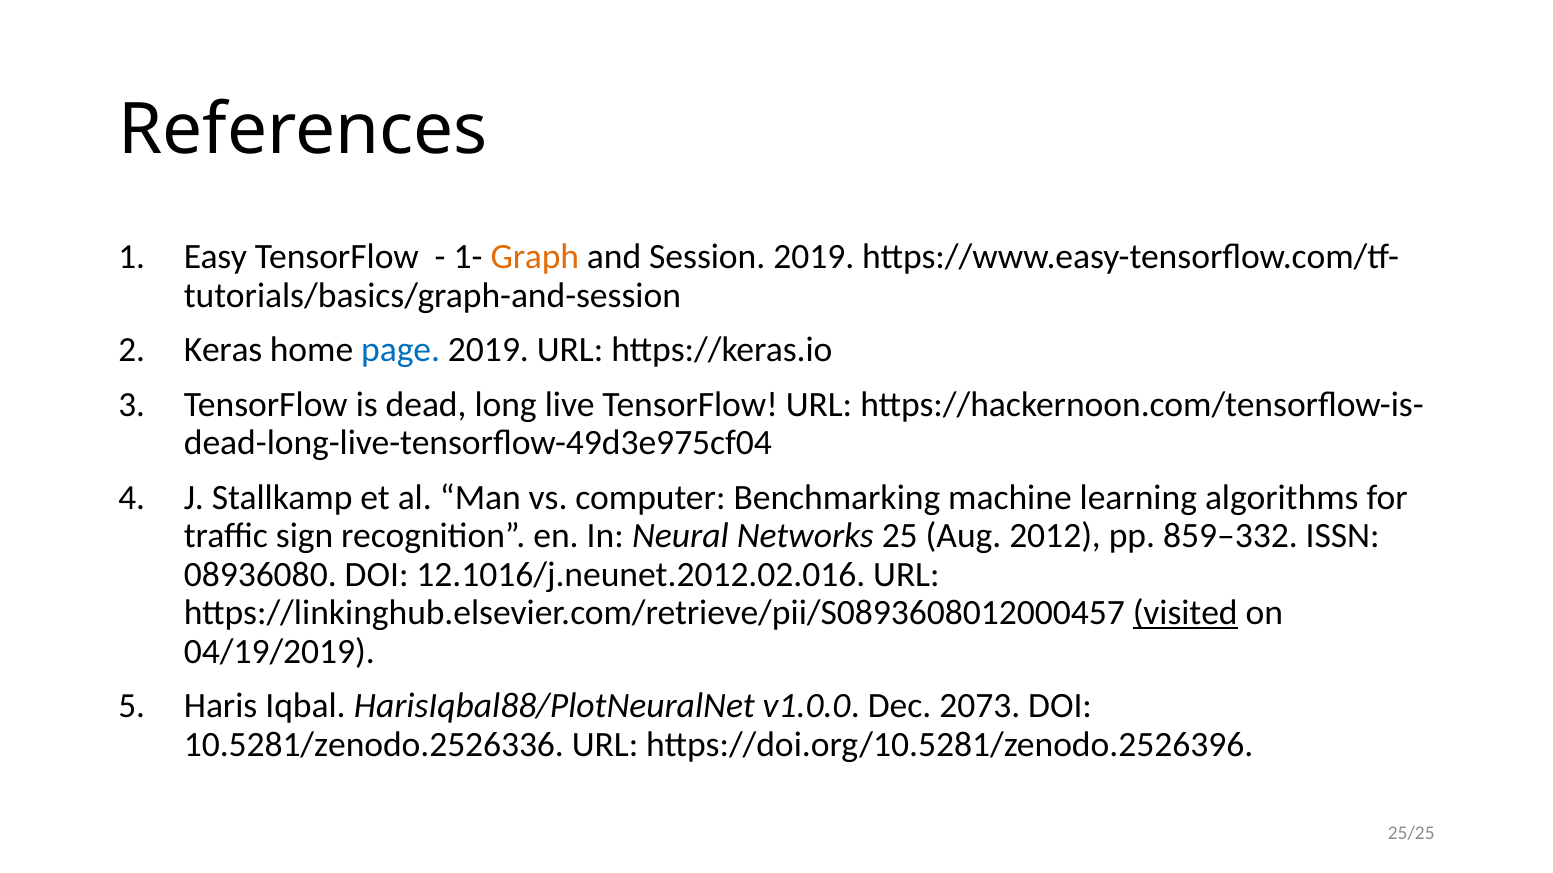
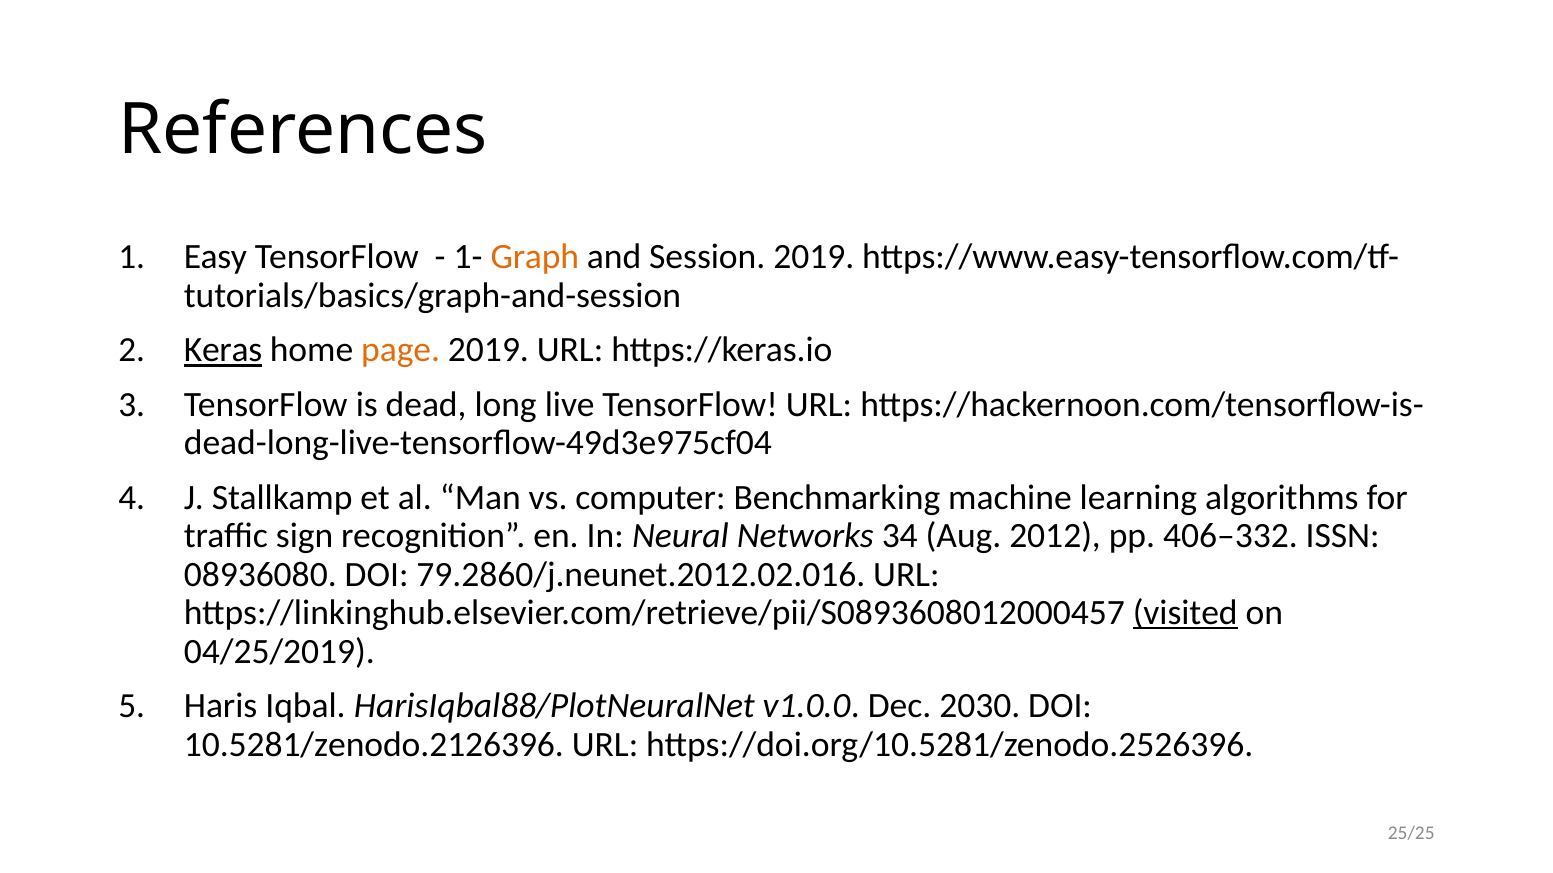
Keras underline: none -> present
page colour: blue -> orange
25: 25 -> 34
859–332: 859–332 -> 406–332
12.1016/j.neunet.2012.02.016: 12.1016/j.neunet.2012.02.016 -> 79.2860/j.neunet.2012.02.016
04/19/2019: 04/19/2019 -> 04/25/2019
2073: 2073 -> 2030
10.5281/zenodo.2526336: 10.5281/zenodo.2526336 -> 10.5281/zenodo.2126396
